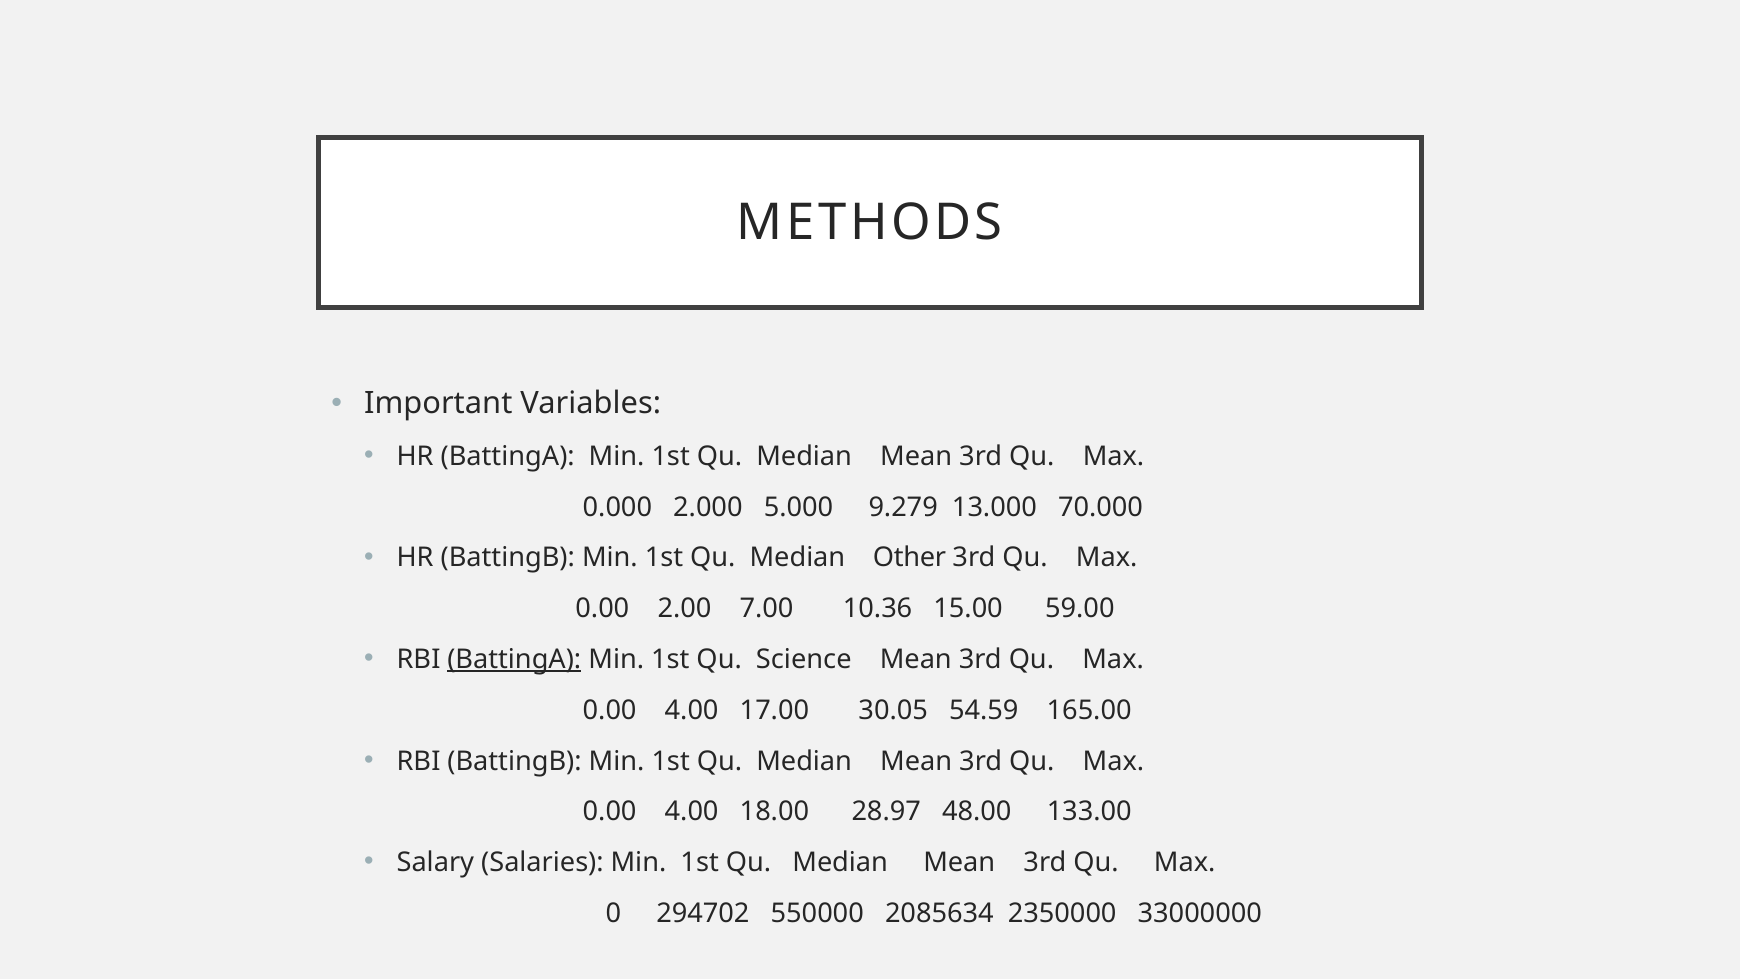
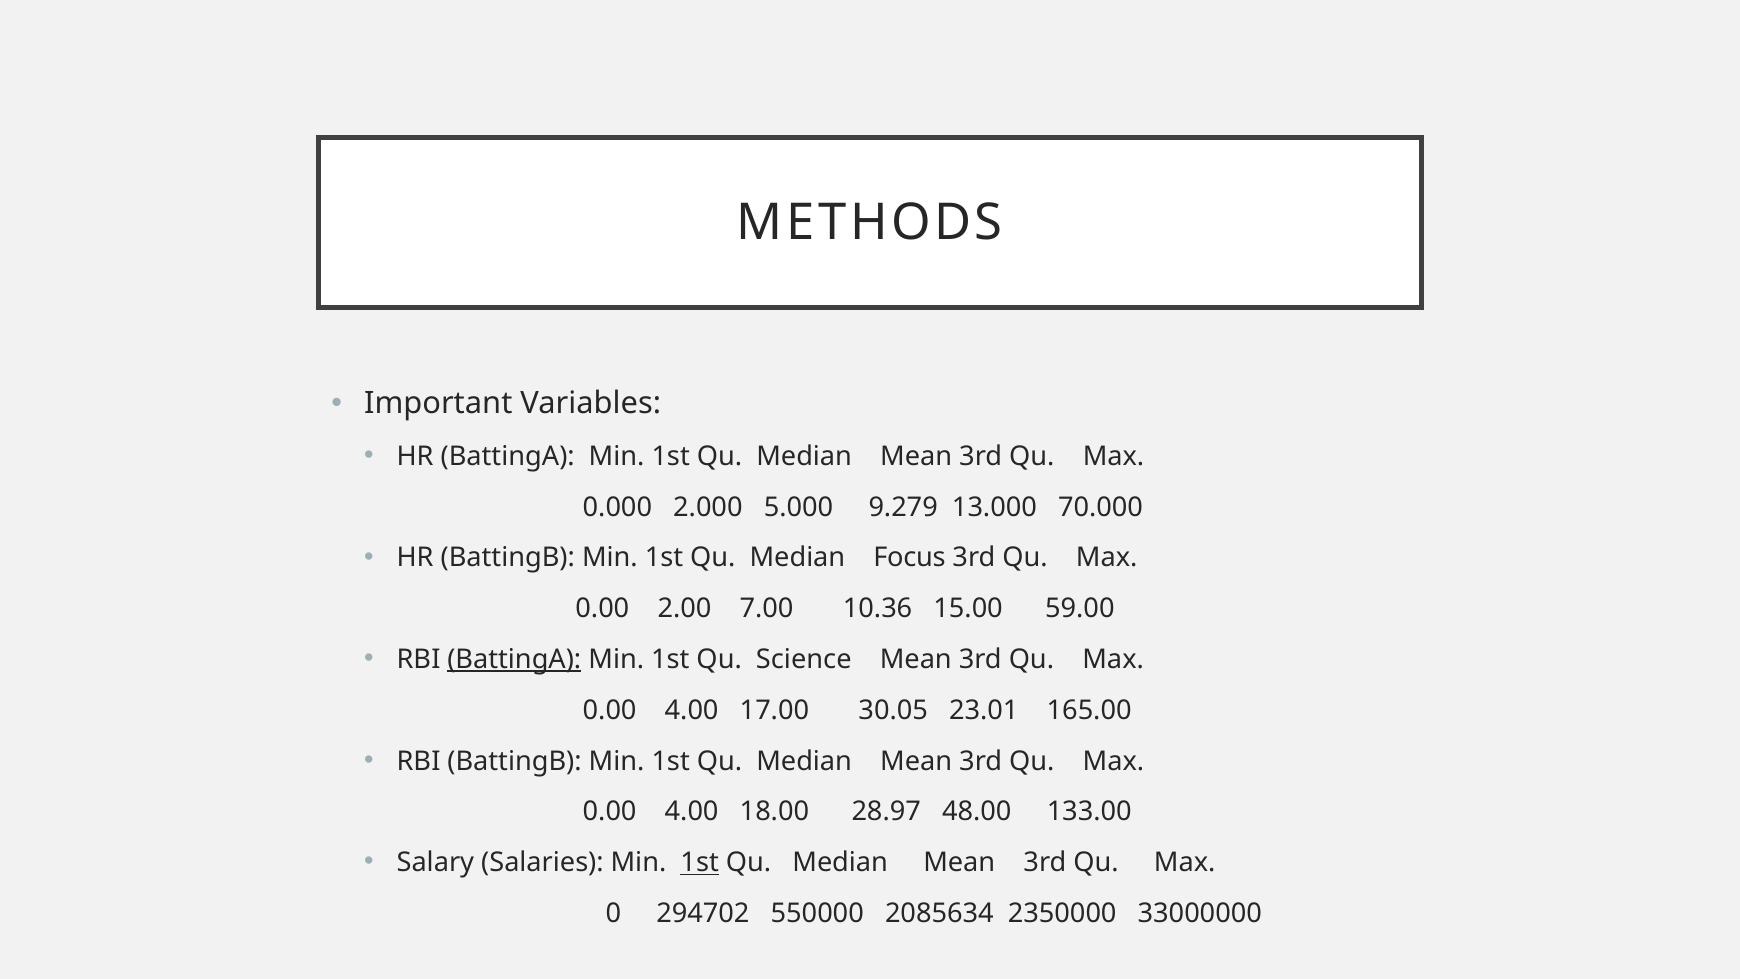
Other: Other -> Focus
54.59: 54.59 -> 23.01
1st at (700, 862) underline: none -> present
